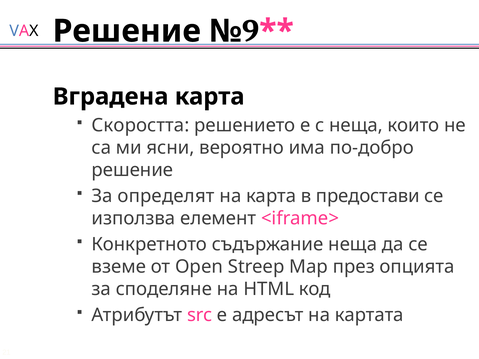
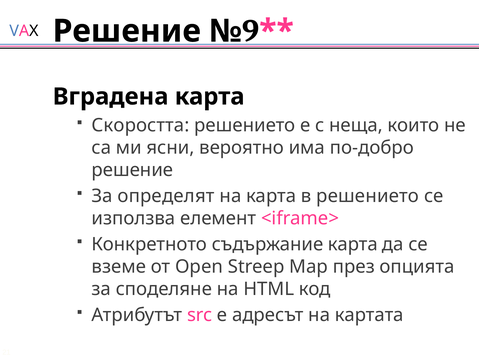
в предостави: предостави -> решението
съдържание неща: неща -> карта
